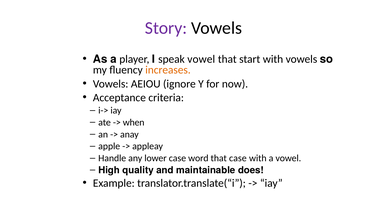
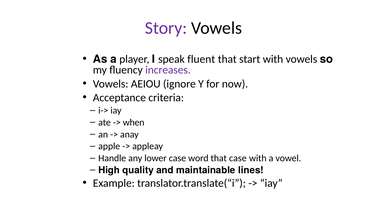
speak vowel: vowel -> fluent
increases colour: orange -> purple
does: does -> lines
